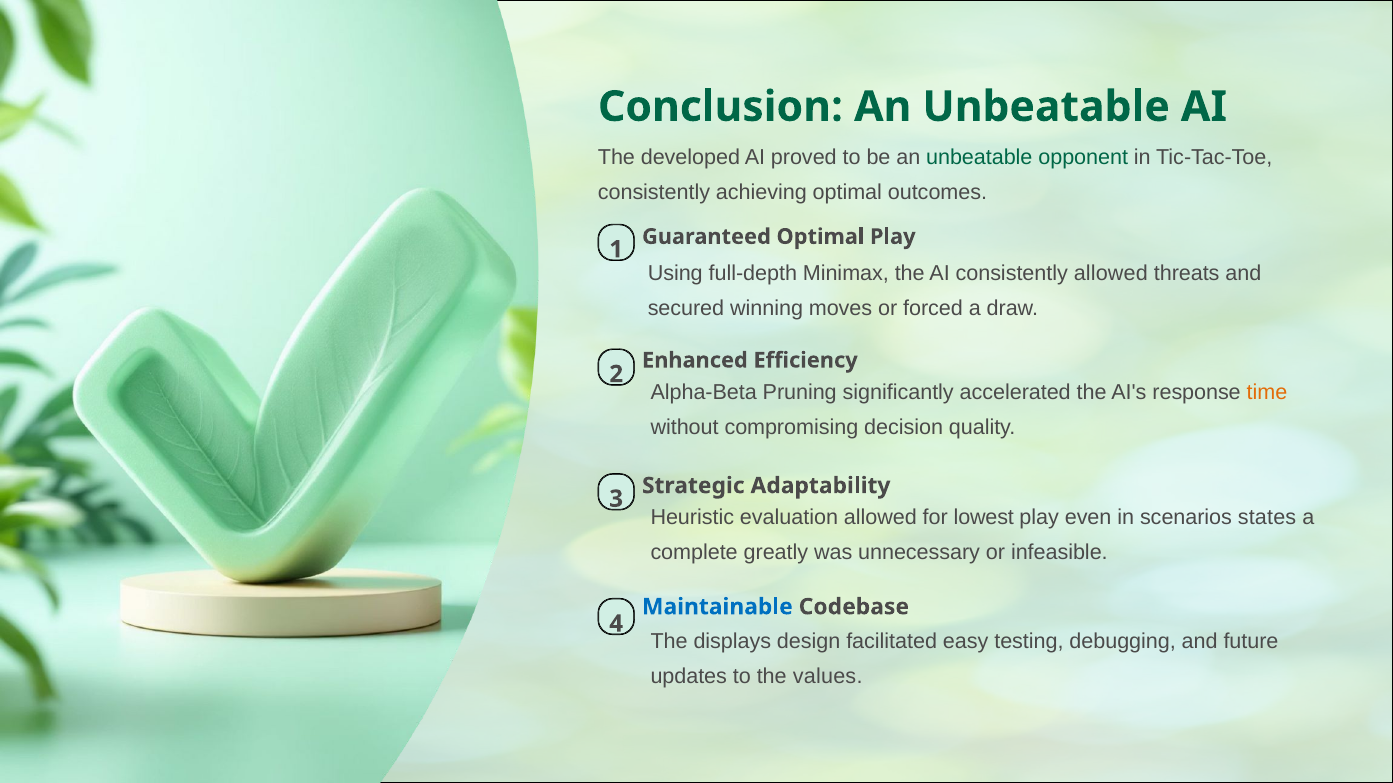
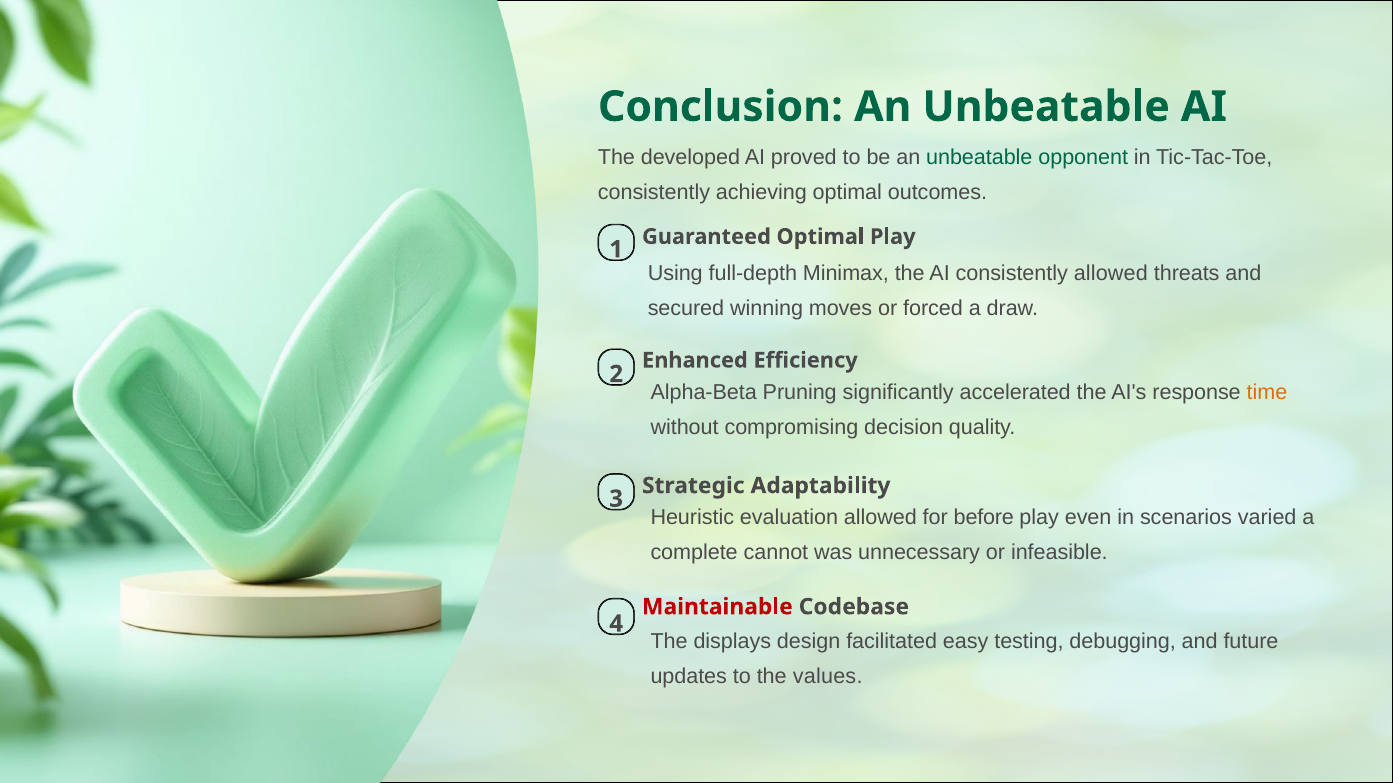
lowest: lowest -> before
states: states -> varied
greatly: greatly -> cannot
Maintainable colour: blue -> red
